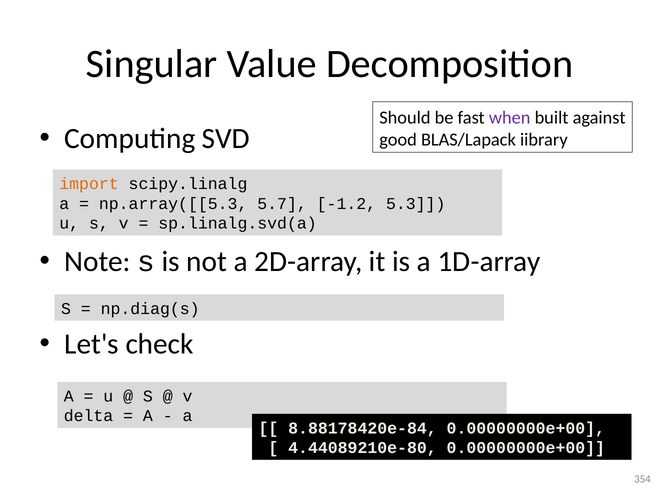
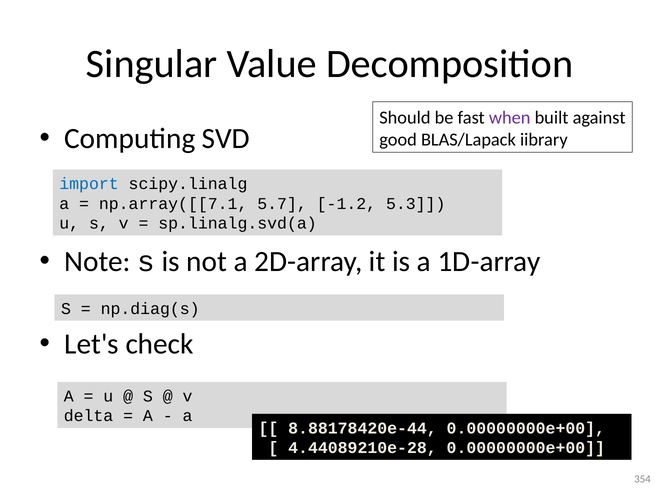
import colour: orange -> blue
np.array([[5.3: np.array([[5.3 -> np.array([[7.1
8.88178420e-84: 8.88178420e-84 -> 8.88178420e-44
4.44089210e-80: 4.44089210e-80 -> 4.44089210e-28
